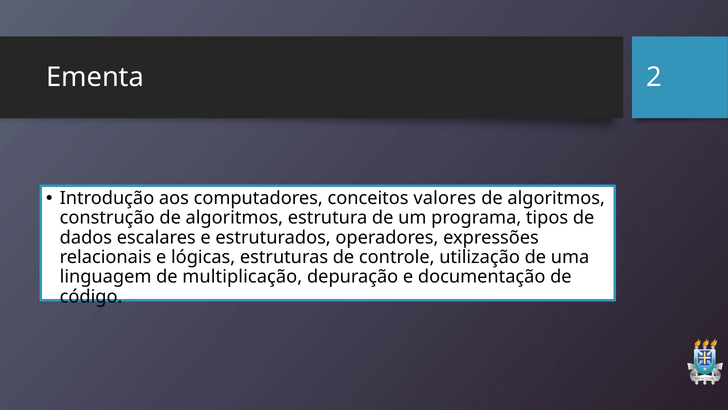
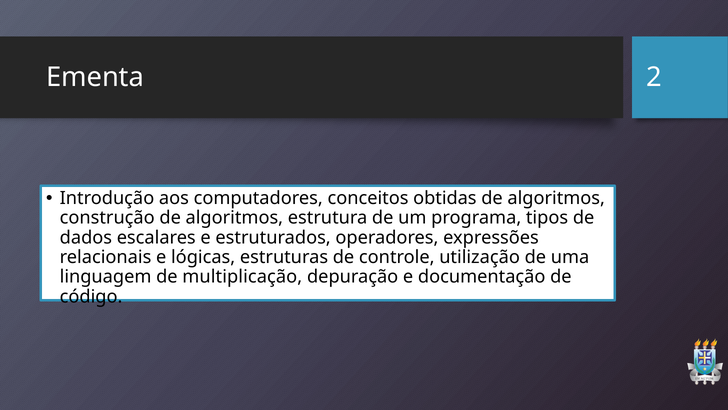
valores: valores -> obtidas
